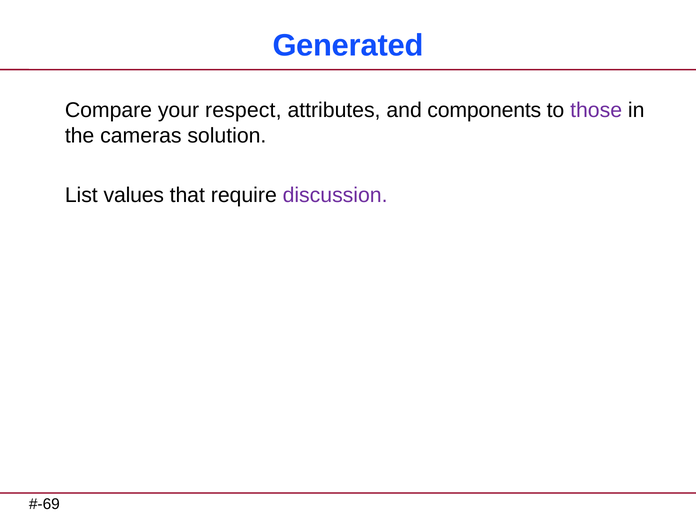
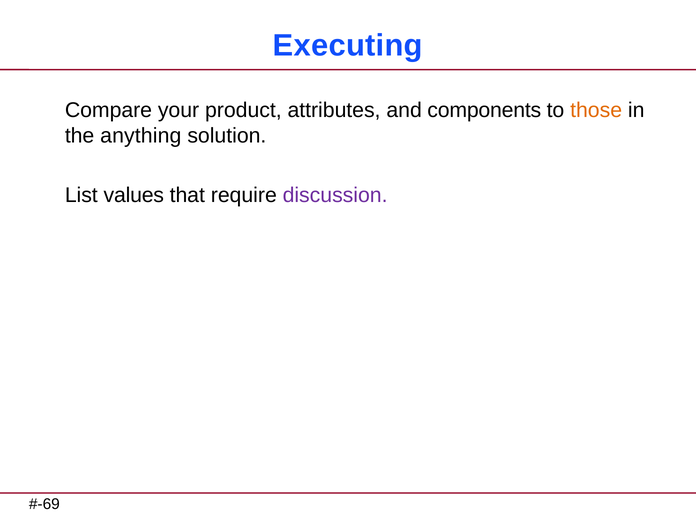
Generated: Generated -> Executing
respect: respect -> product
those colour: purple -> orange
cameras: cameras -> anything
